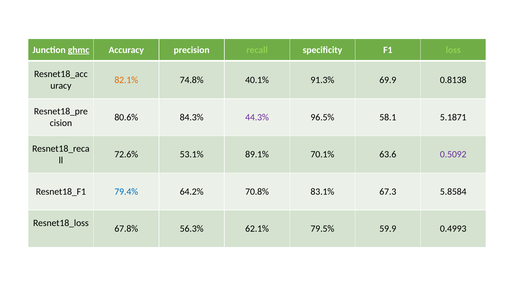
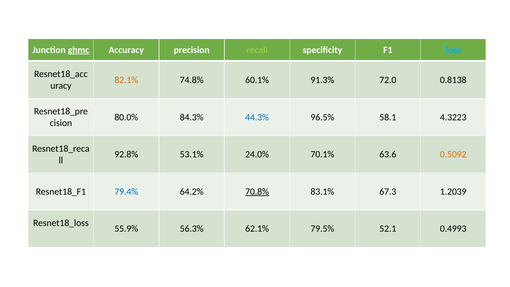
loss colour: light green -> light blue
40.1%: 40.1% -> 60.1%
69.9: 69.9 -> 72.0
80.6%: 80.6% -> 80.0%
44.3% colour: purple -> blue
5.1871: 5.1871 -> 4.3223
72.6%: 72.6% -> 92.8%
89.1%: 89.1% -> 24.0%
0.5092 colour: purple -> orange
70.8% underline: none -> present
5.8584: 5.8584 -> 1.2039
67.8%: 67.8% -> 55.9%
59.9: 59.9 -> 52.1
